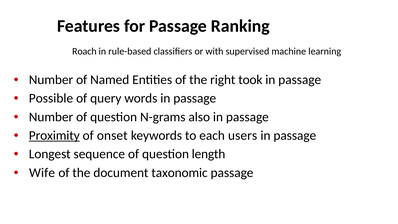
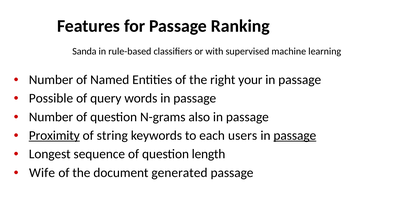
Roach: Roach -> Sanda
took: took -> your
onset: onset -> string
passage at (295, 135) underline: none -> present
taxonomic: taxonomic -> generated
